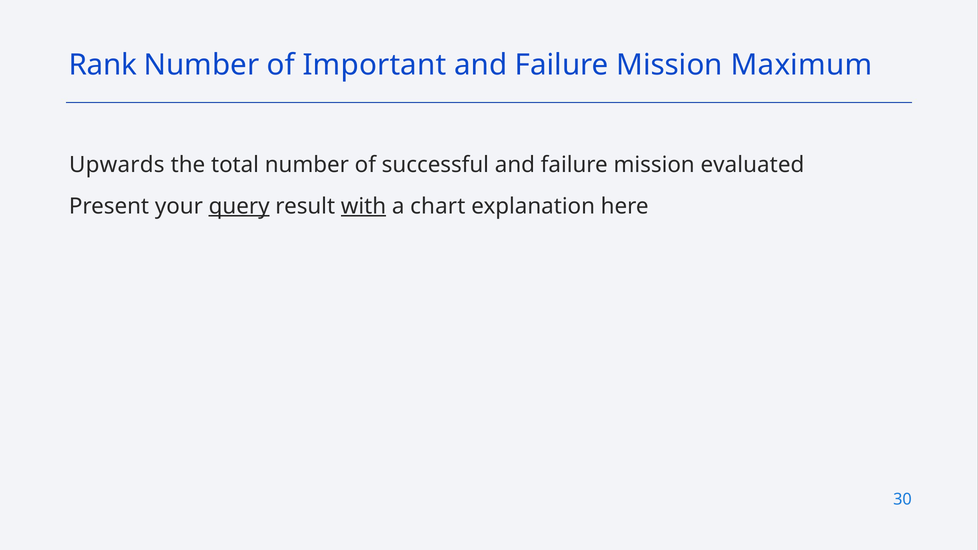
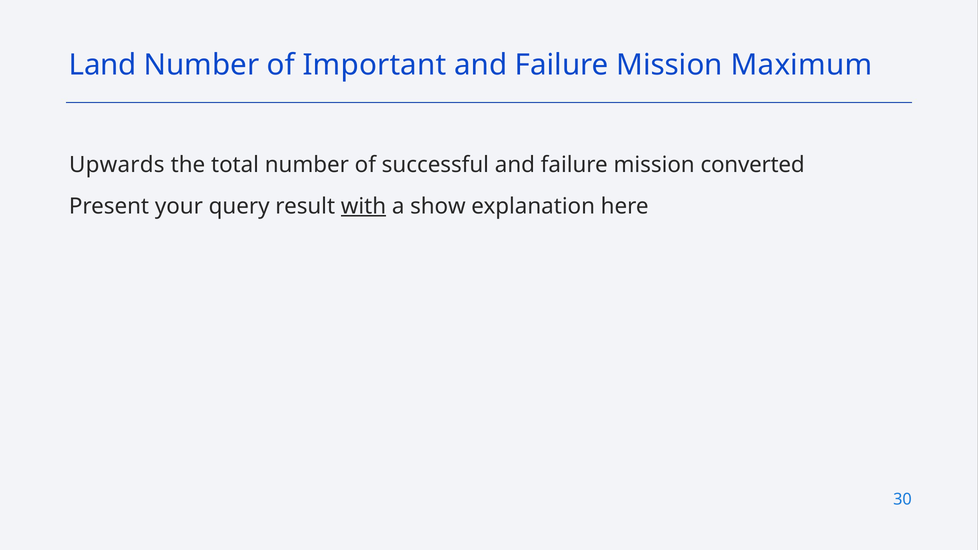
Rank: Rank -> Land
evaluated: evaluated -> converted
query underline: present -> none
chart: chart -> show
